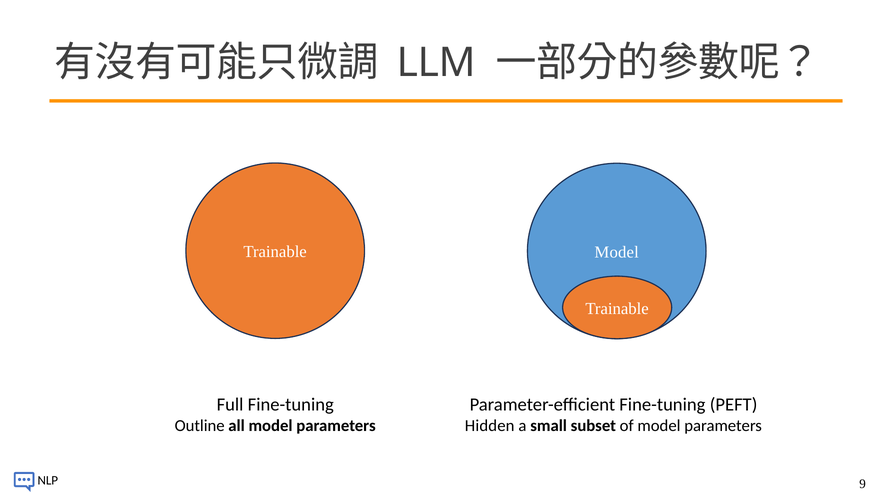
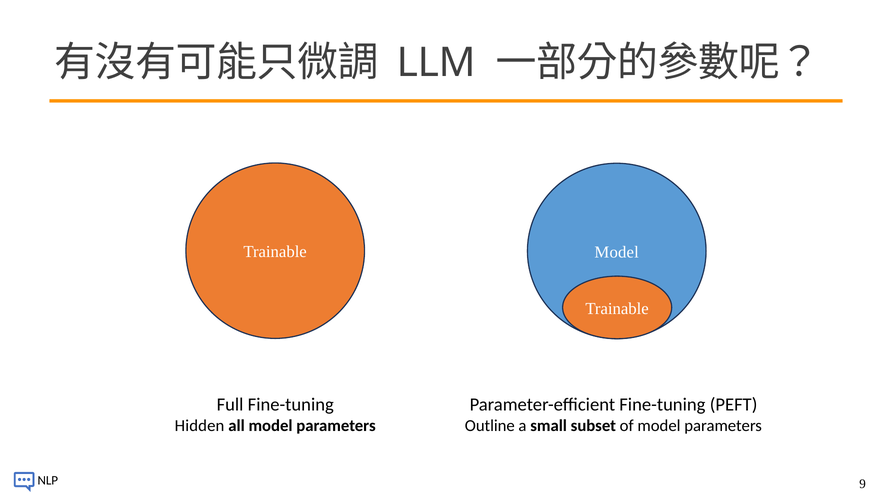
Hidden: Hidden -> Outline
Outline: Outline -> Hidden
